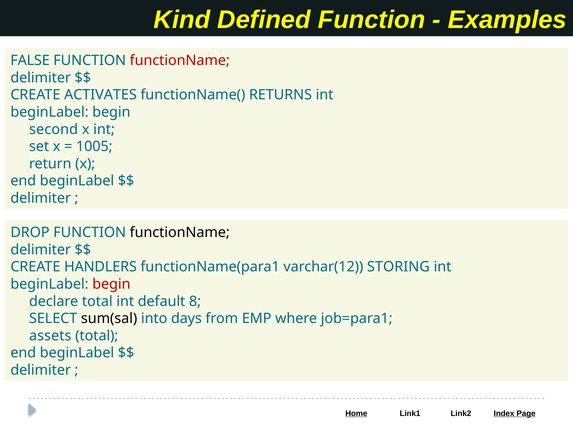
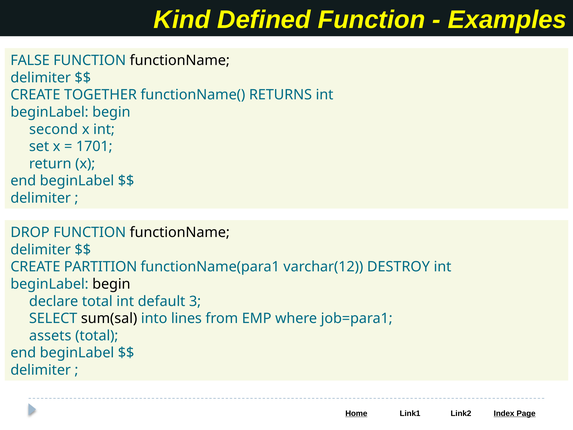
functionName at (180, 60) colour: red -> black
ACTIVATES: ACTIVATES -> TOGETHER
1005: 1005 -> 1701
HANDLERS: HANDLERS -> PARTITION
STORING: STORING -> DESTROY
begin at (111, 284) colour: red -> black
8: 8 -> 3
days: days -> lines
